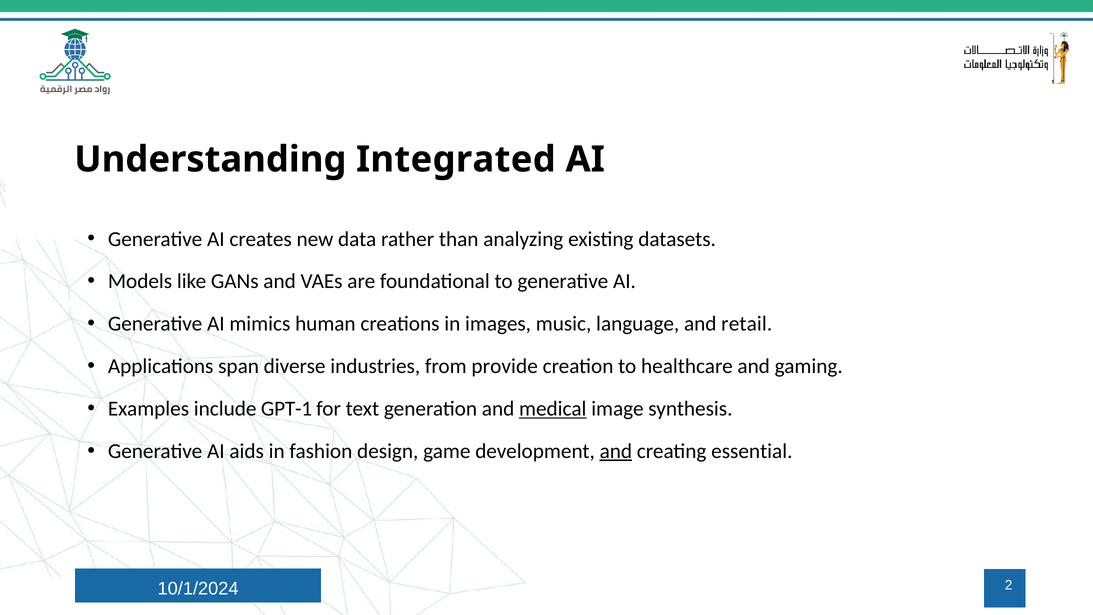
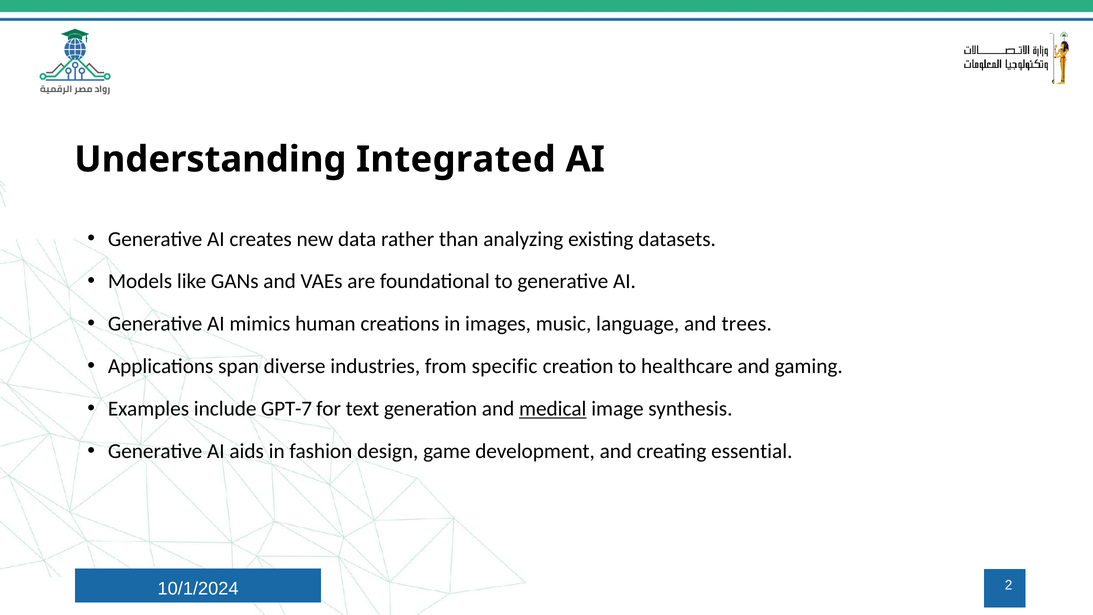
retail: retail -> trees
provide: provide -> specific
GPT-1: GPT-1 -> GPT-7
and at (616, 451) underline: present -> none
